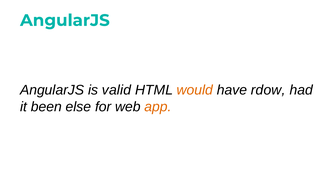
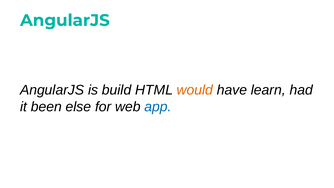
valid: valid -> build
rdow: rdow -> learn
app colour: orange -> blue
